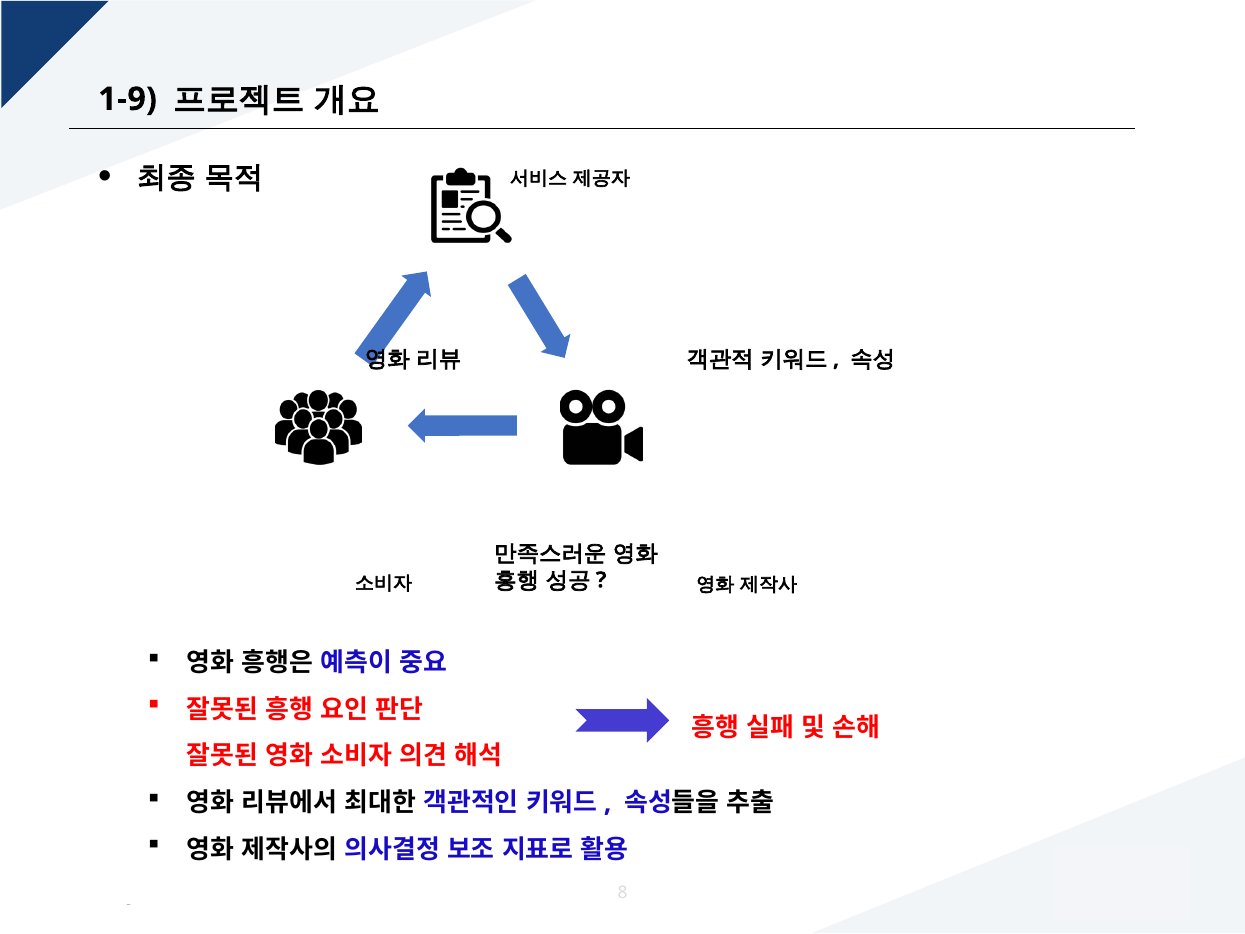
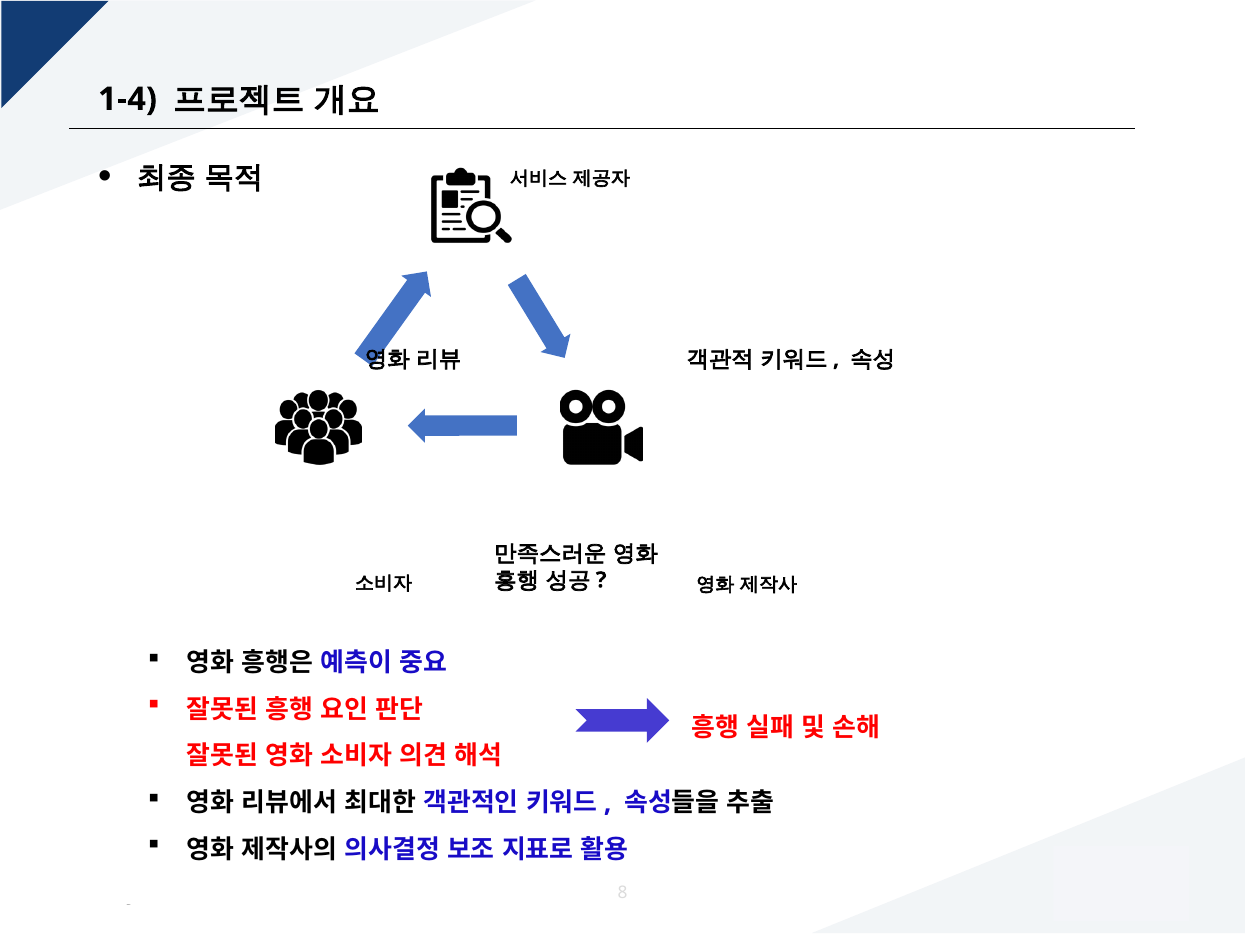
1-9: 1-9 -> 1-4
